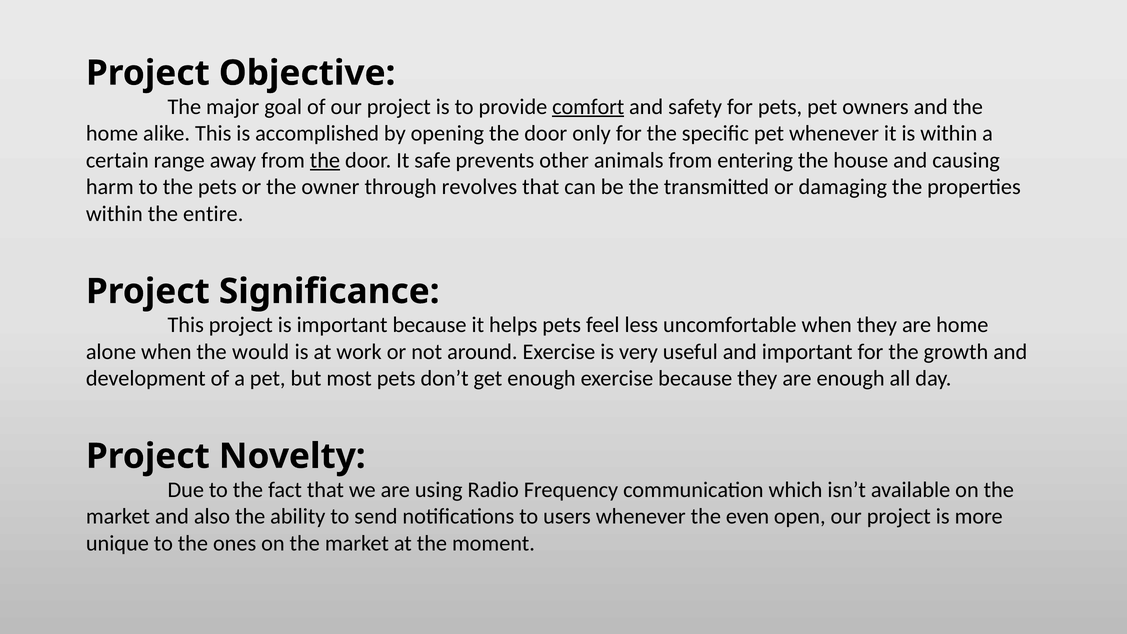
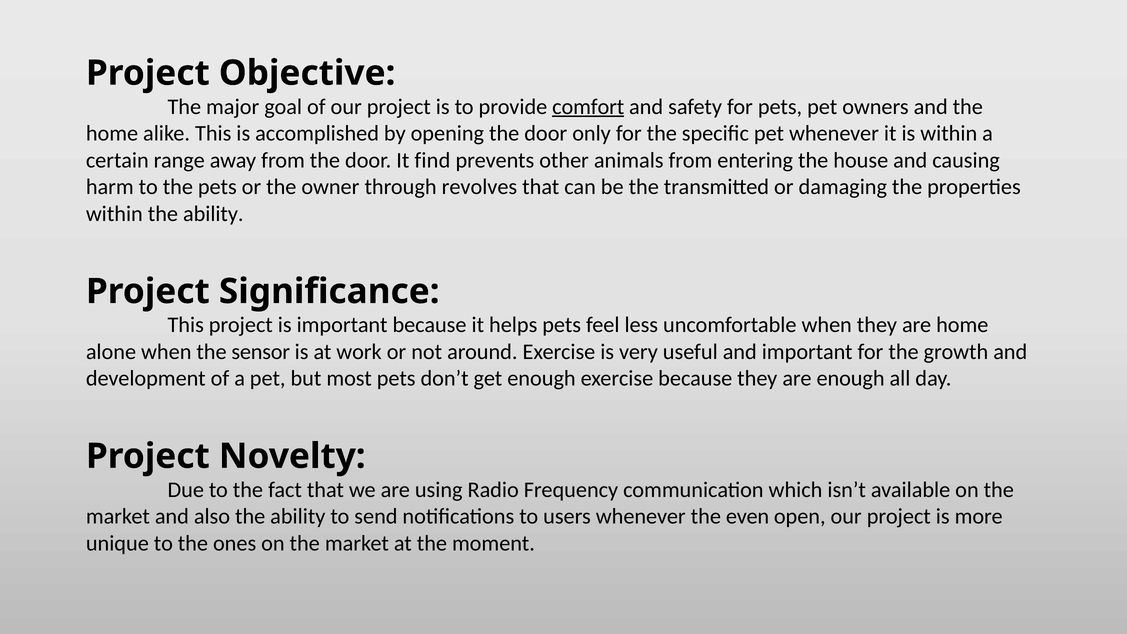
the at (325, 160) underline: present -> none
safe: safe -> find
within the entire: entire -> ability
would: would -> sensor
